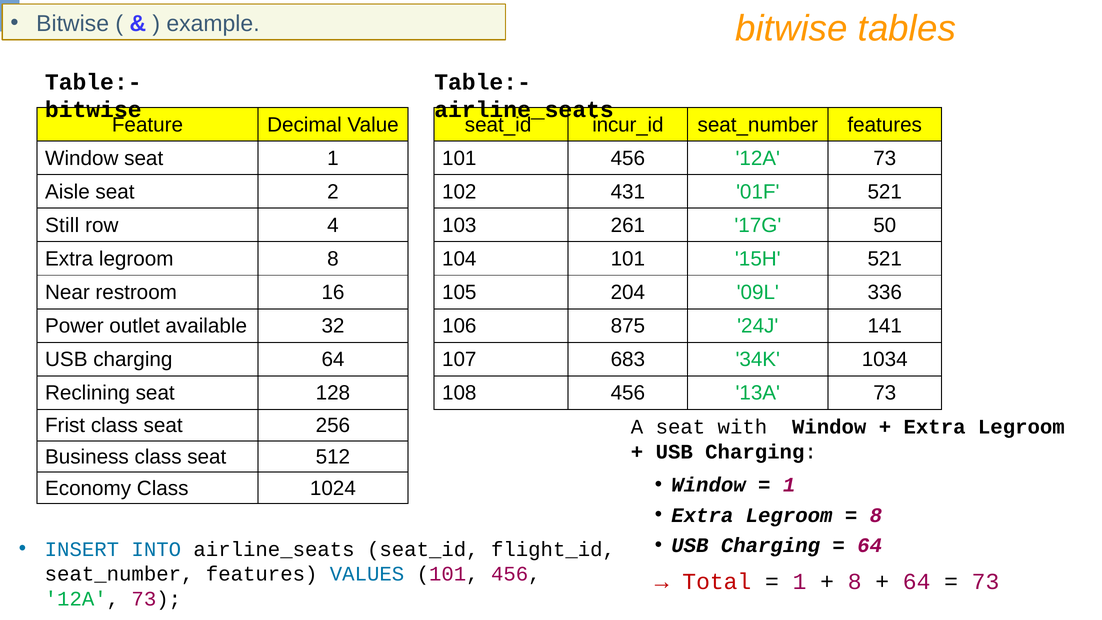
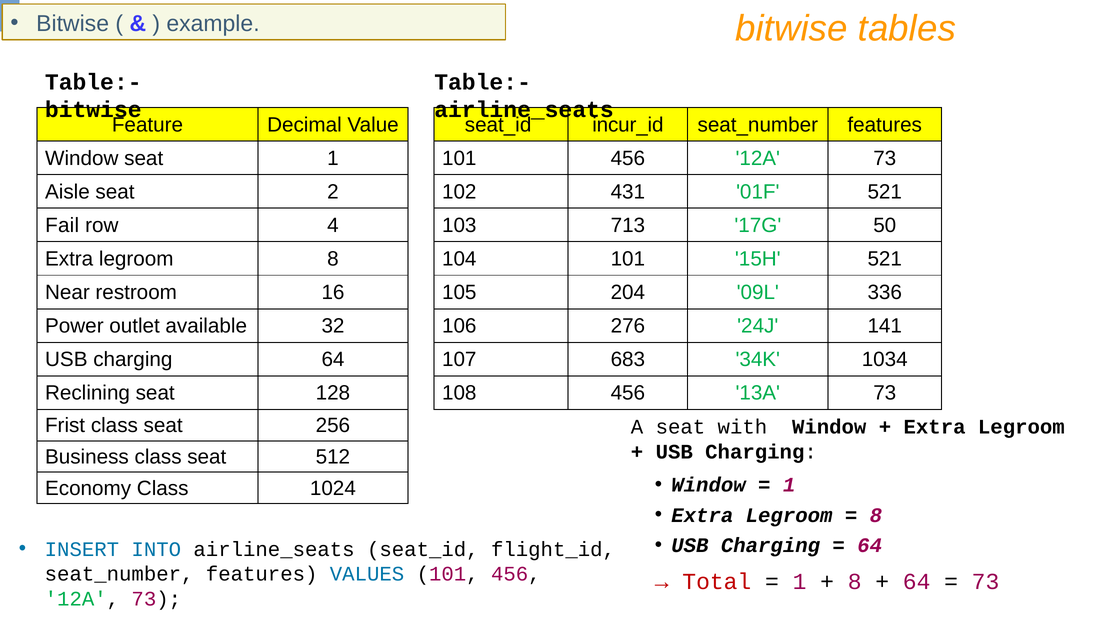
Still: Still -> Fail
261: 261 -> 713
875: 875 -> 276
